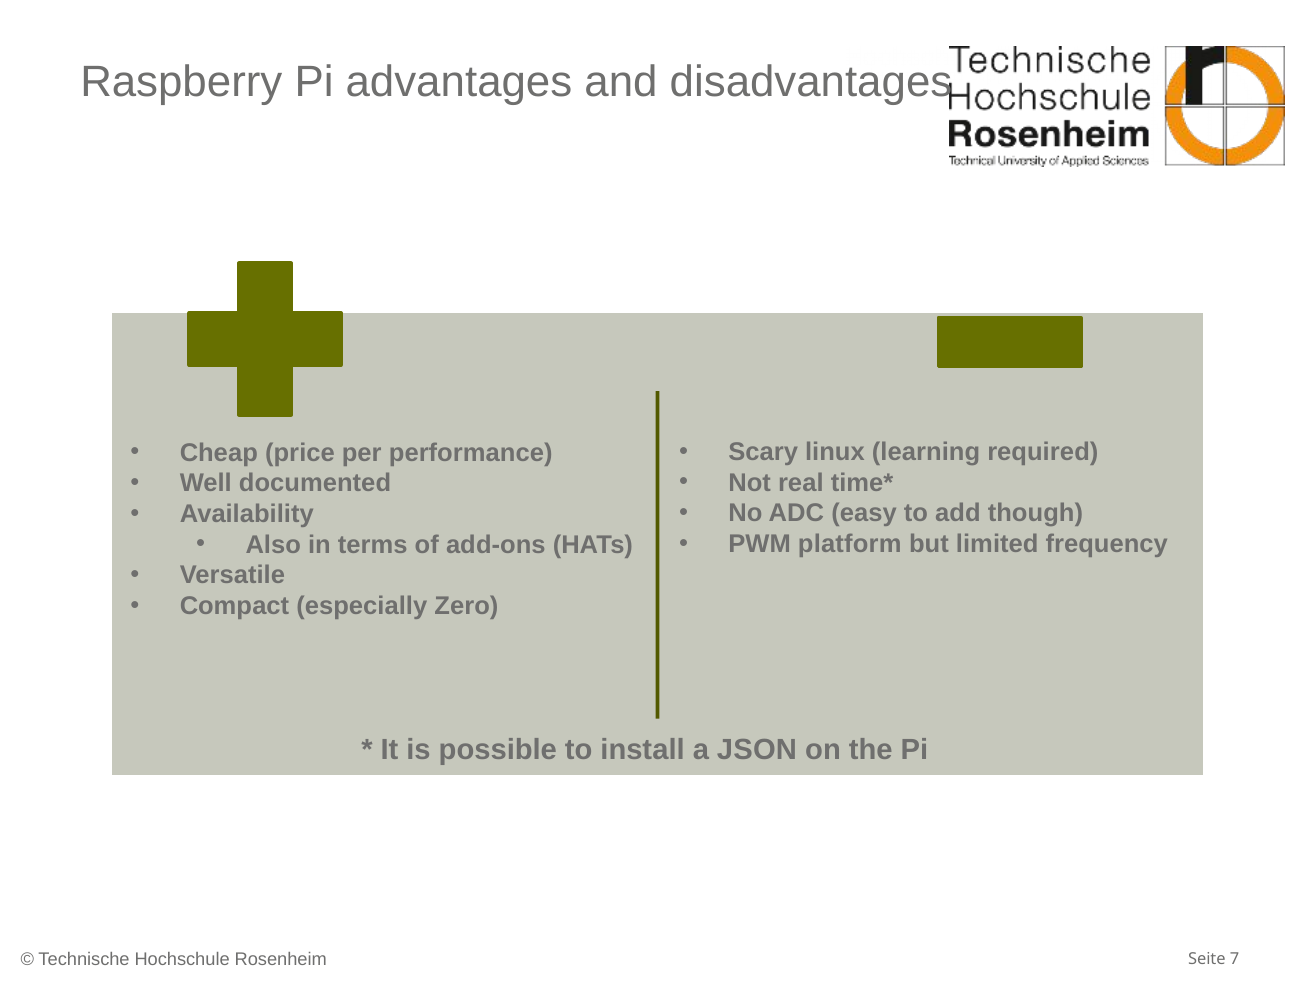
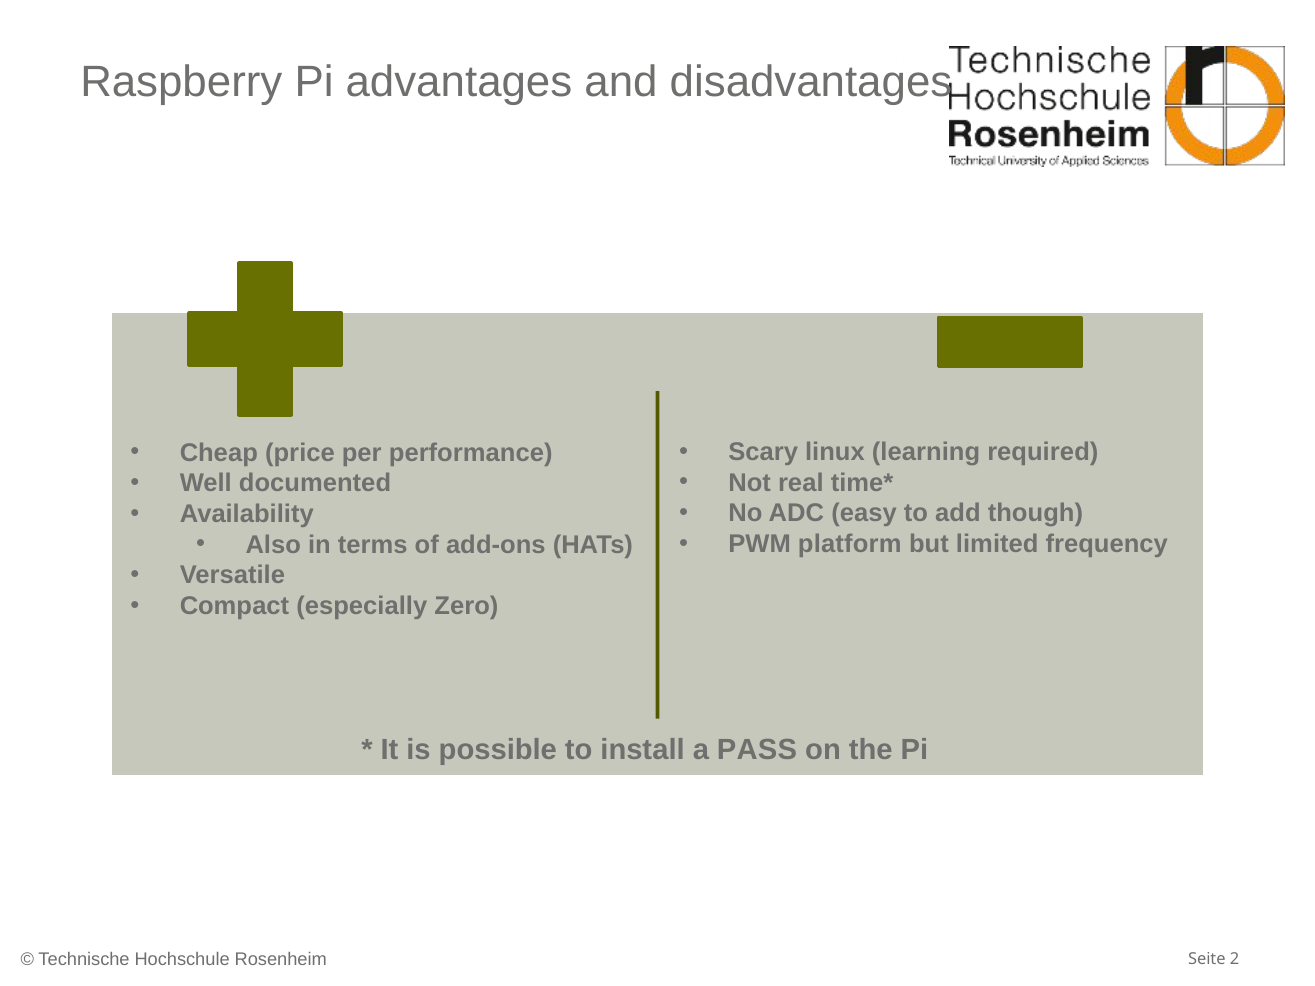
JSON: JSON -> PASS
7: 7 -> 2
